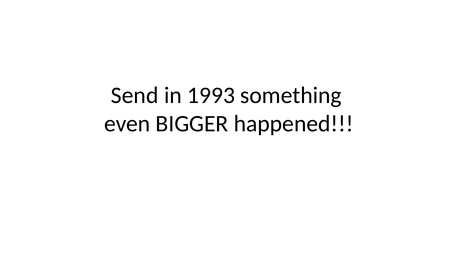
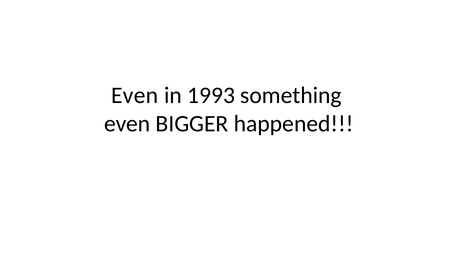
Send at (135, 95): Send -> Even
